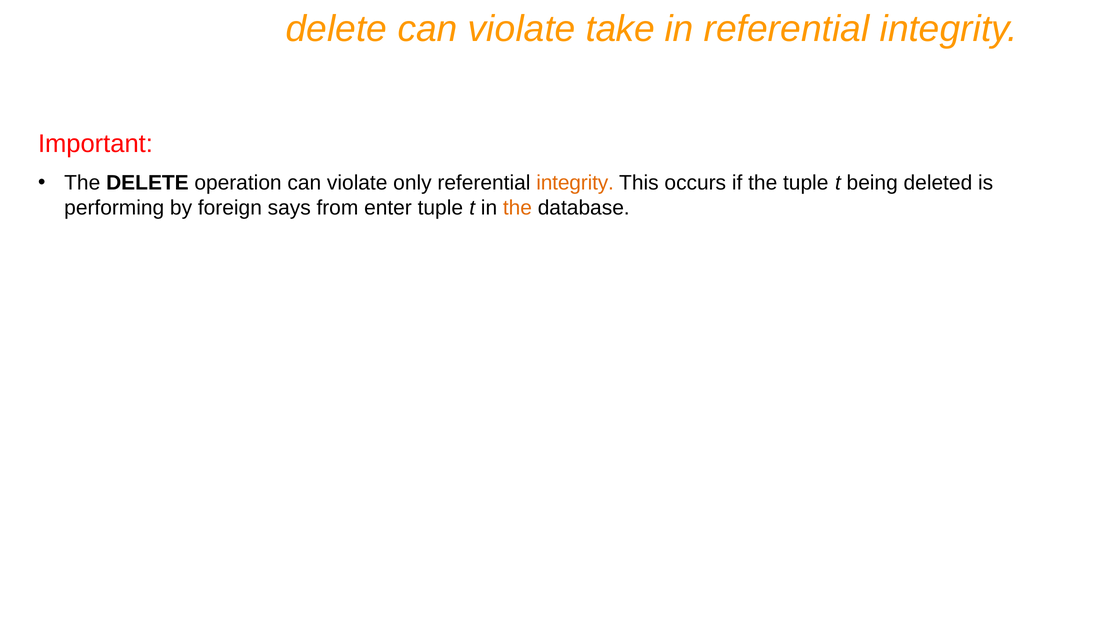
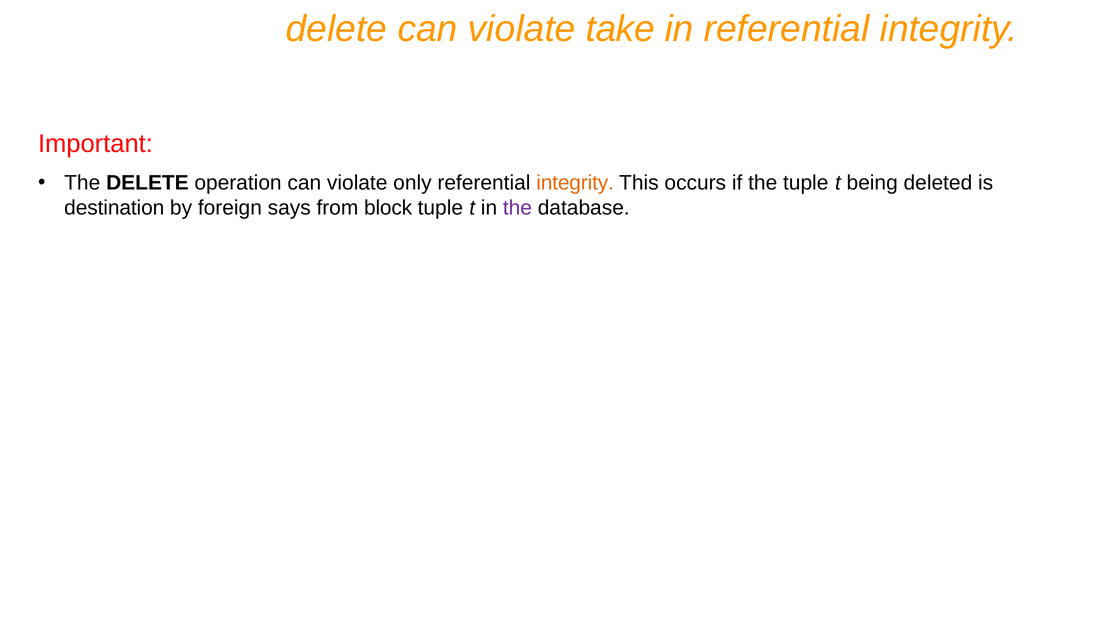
performing: performing -> destination
enter: enter -> block
the at (517, 208) colour: orange -> purple
